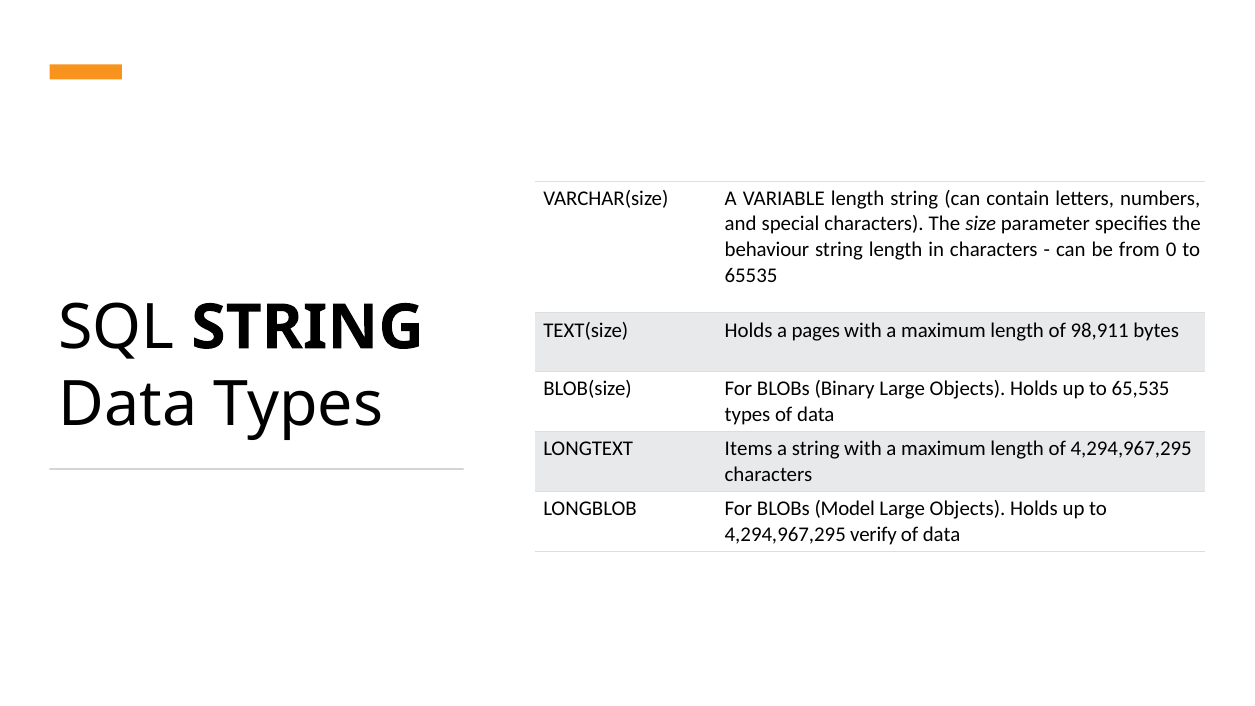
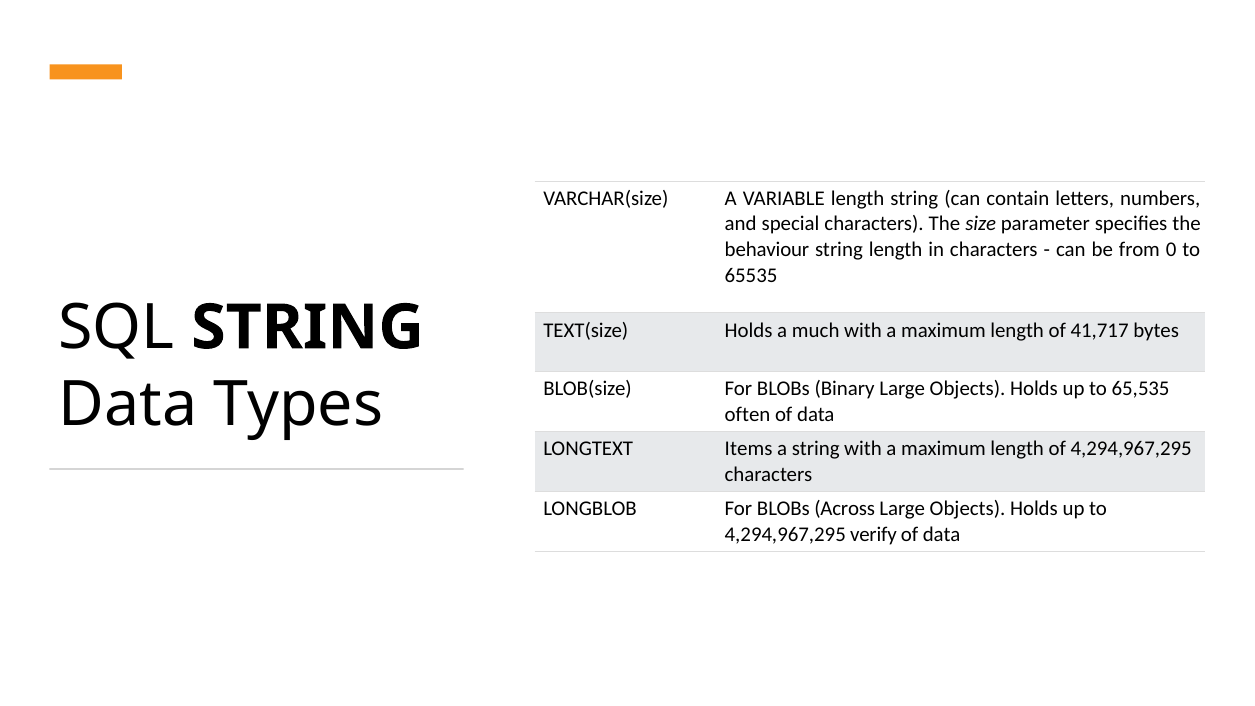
pages: pages -> much
98,911: 98,911 -> 41,717
types at (748, 415): types -> often
Model: Model -> Across
